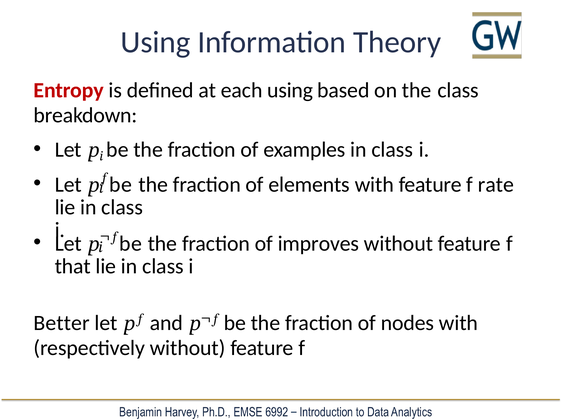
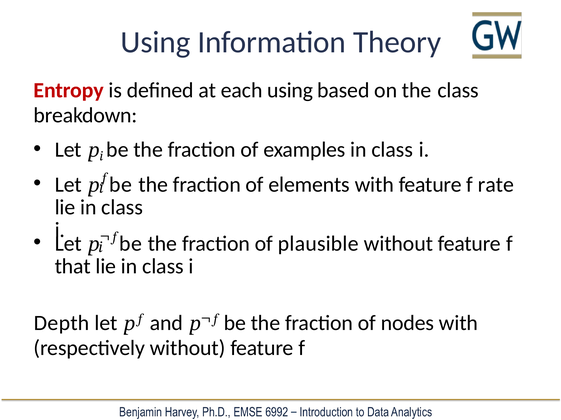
improves: improves -> plausible
Better: Better -> Depth
